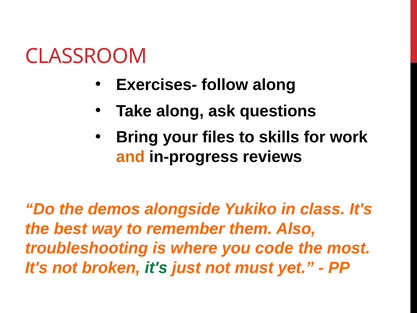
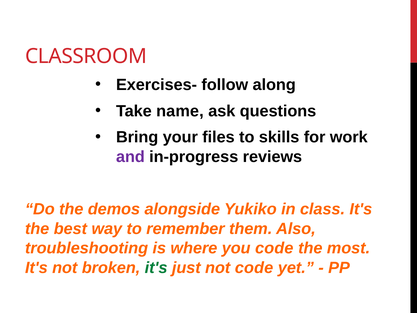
Take along: along -> name
and colour: orange -> purple
not must: must -> code
